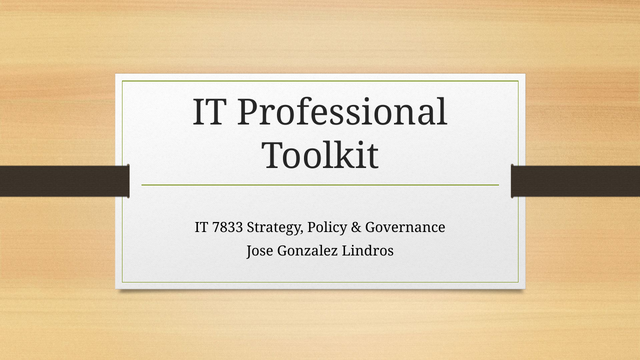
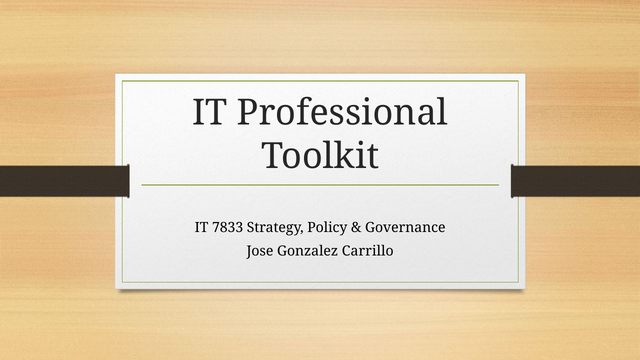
Lindros: Lindros -> Carrillo
